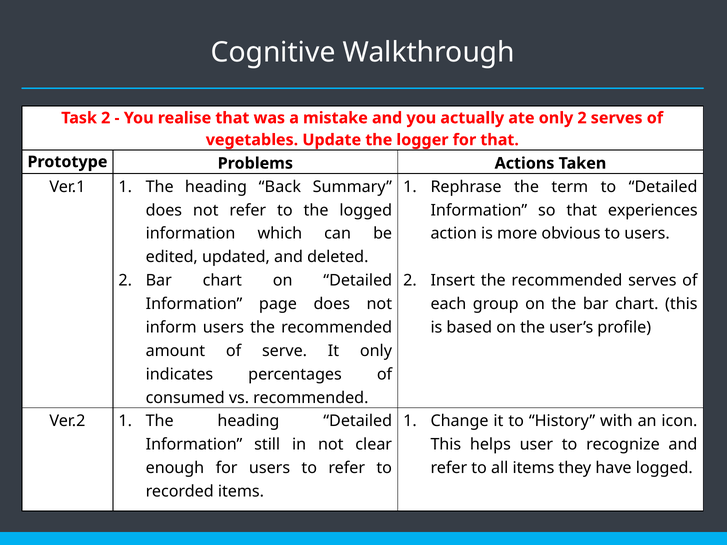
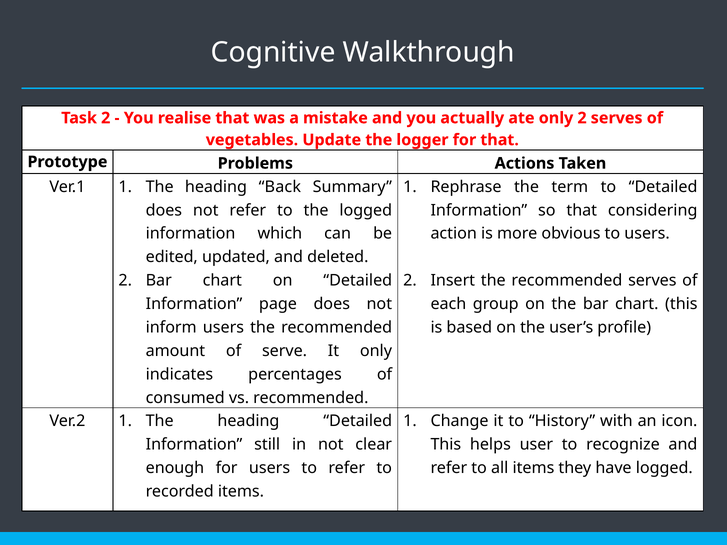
experiences: experiences -> considering
